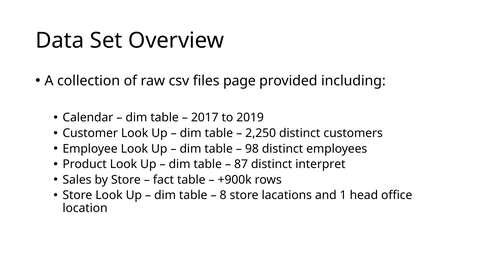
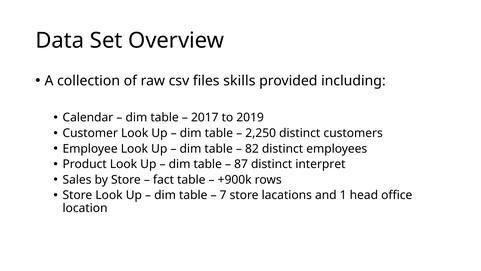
page: page -> skills
98: 98 -> 82
8: 8 -> 7
